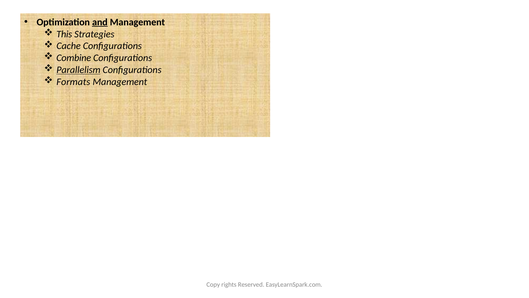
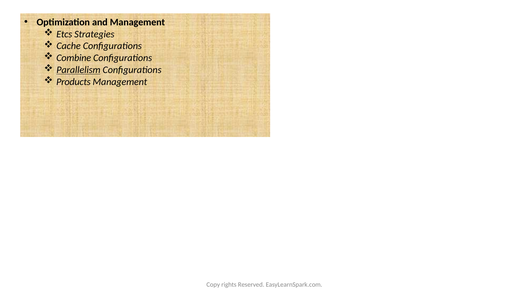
and underline: present -> none
This: This -> Etcs
Formats: Formats -> Products
